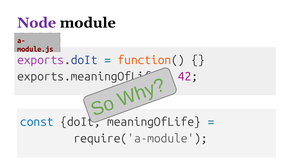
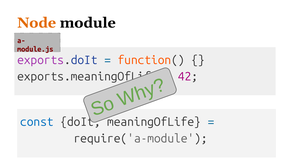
Node colour: purple -> orange
